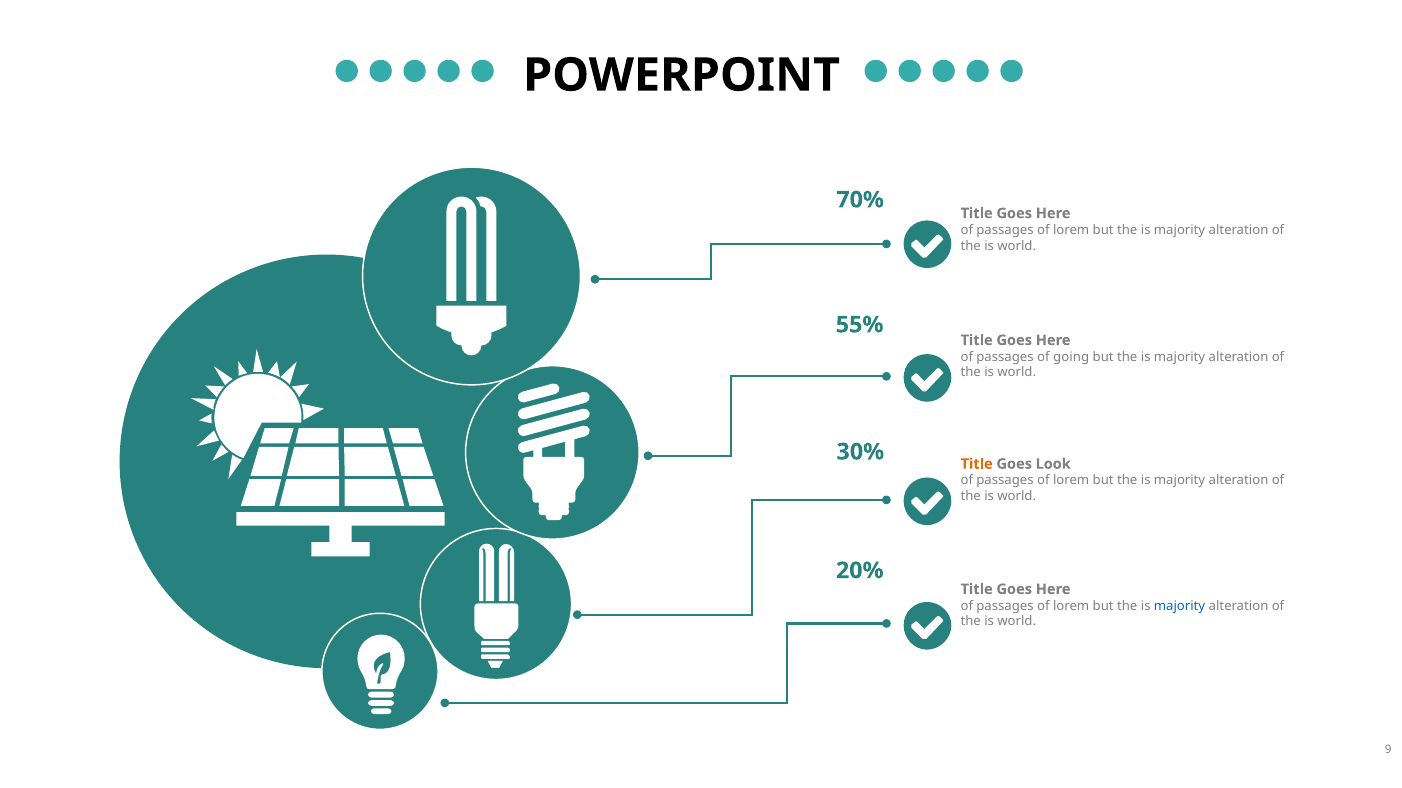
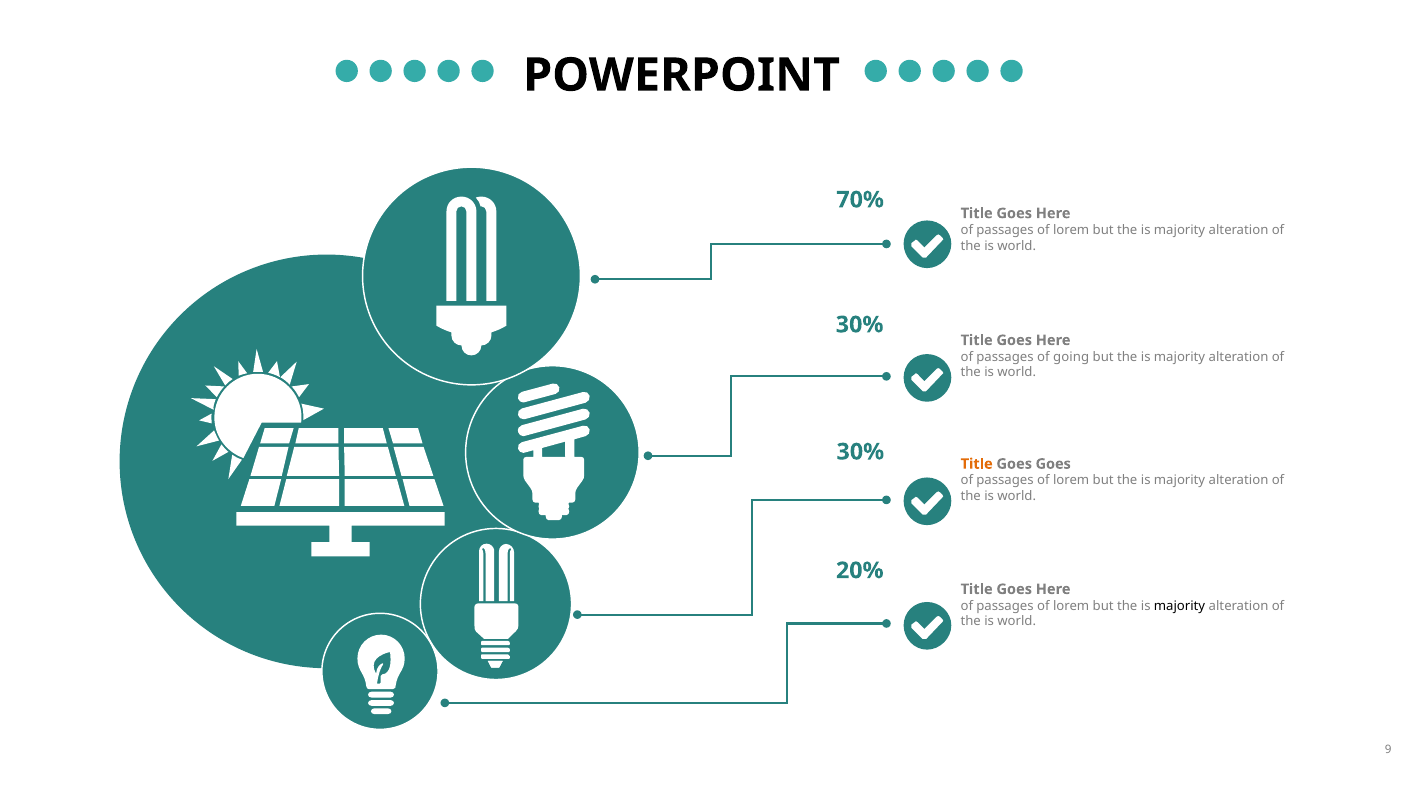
55% at (860, 325): 55% -> 30%
Goes Look: Look -> Goes
majority at (1180, 606) colour: blue -> black
